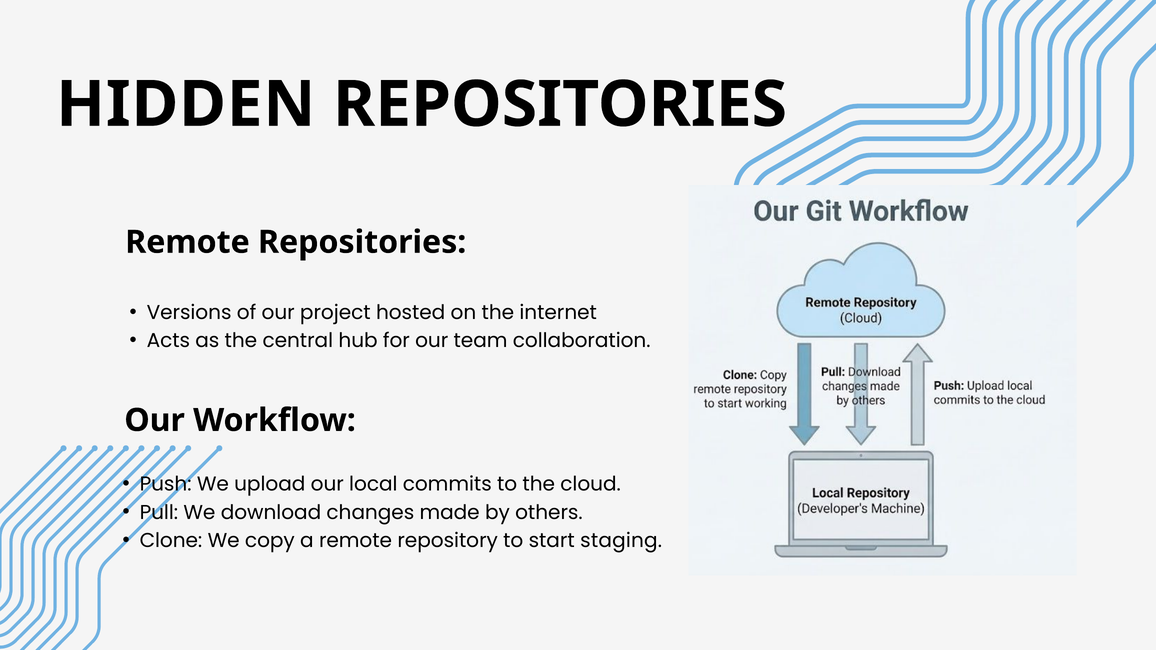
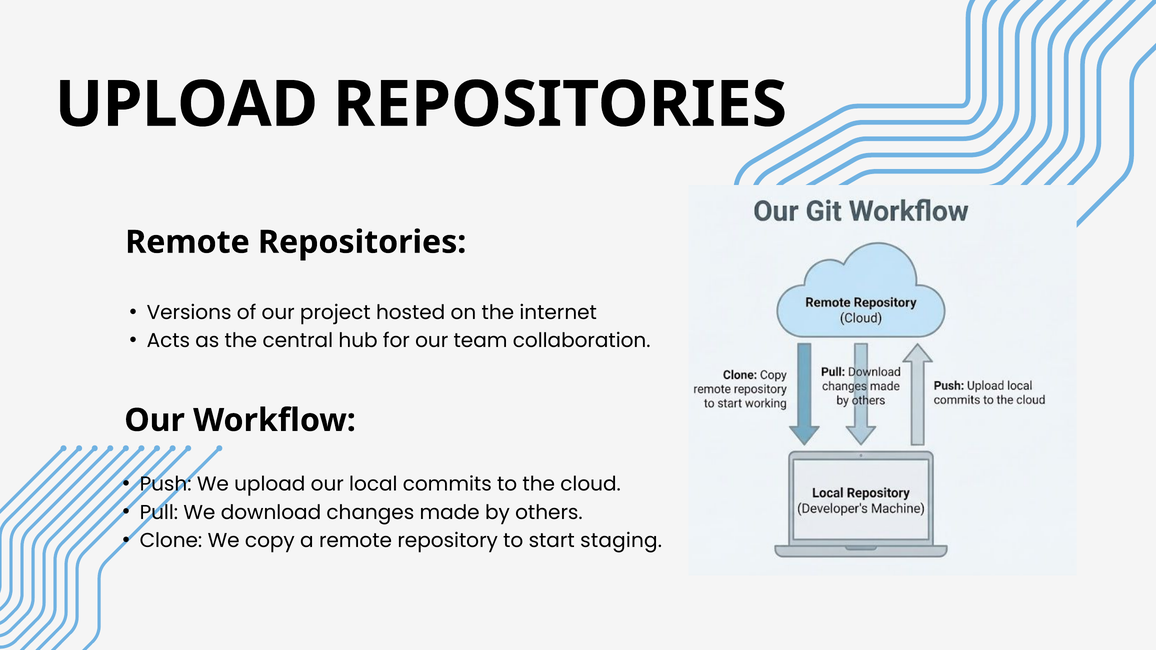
HIDDEN at (186, 105): HIDDEN -> UPLOAD
